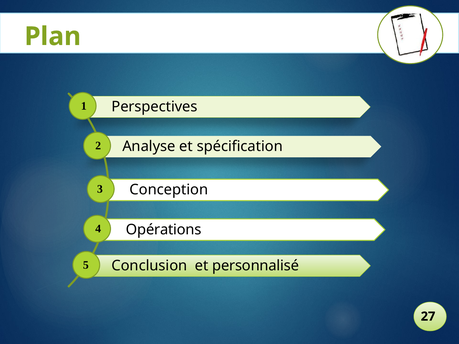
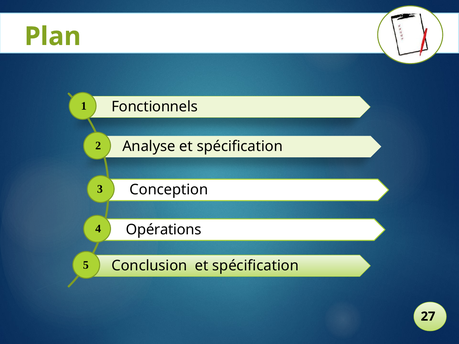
Perspectives: Perspectives -> Fonctionnels
Conclusion et personnalisé: personnalisé -> spécification
